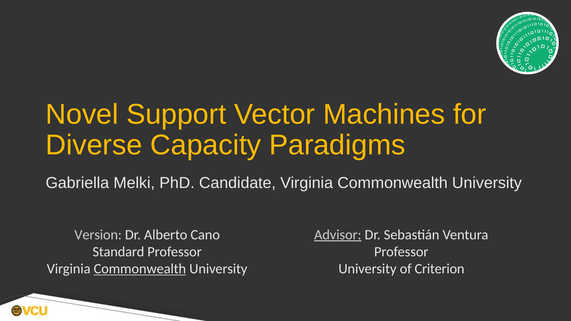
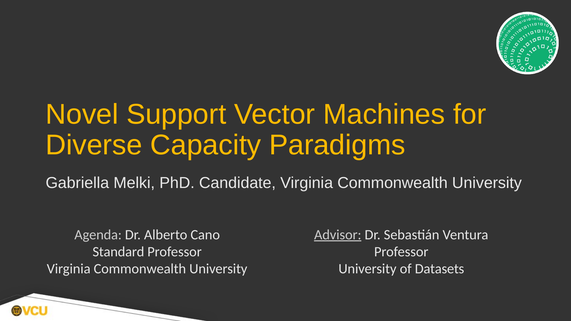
Version: Version -> Agenda
Commonwealth at (140, 269) underline: present -> none
Criterion: Criterion -> Datasets
